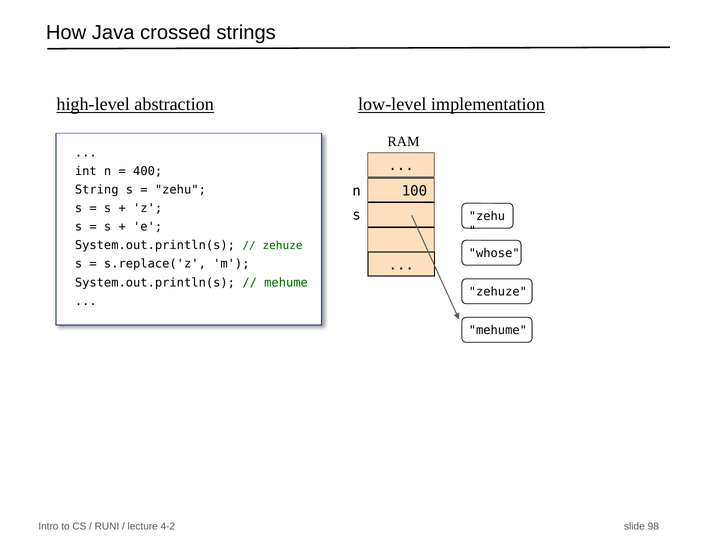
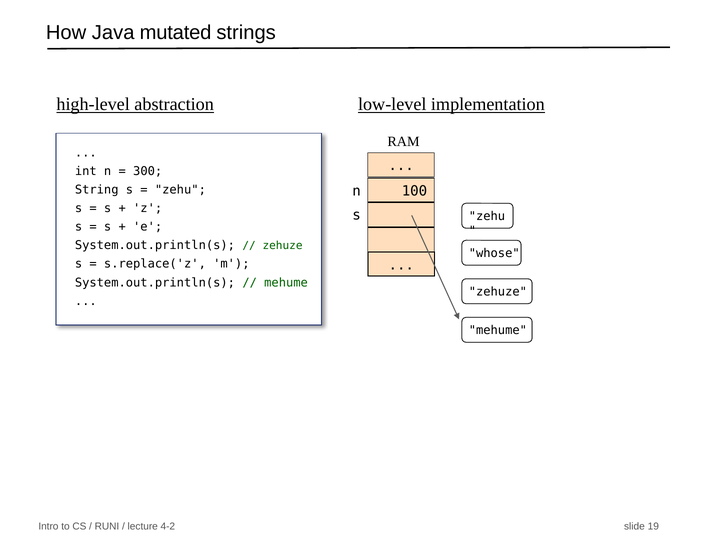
crossed: crossed -> mutated
400: 400 -> 300
98: 98 -> 19
